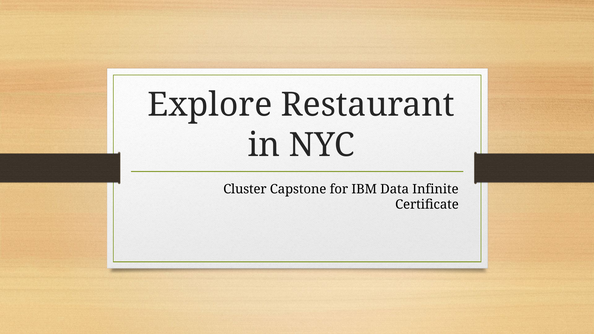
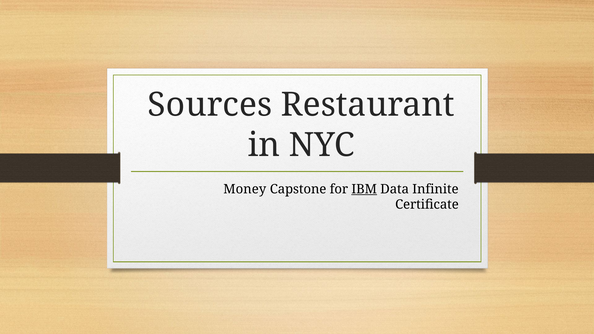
Explore: Explore -> Sources
Cluster: Cluster -> Money
IBM underline: none -> present
